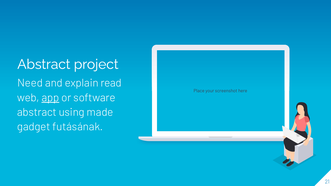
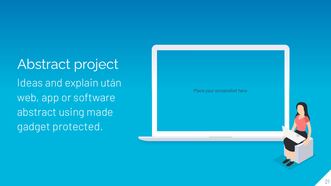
Need: Need -> Ideas
read: read -> után
app underline: present -> none
futásának: futásának -> protected
